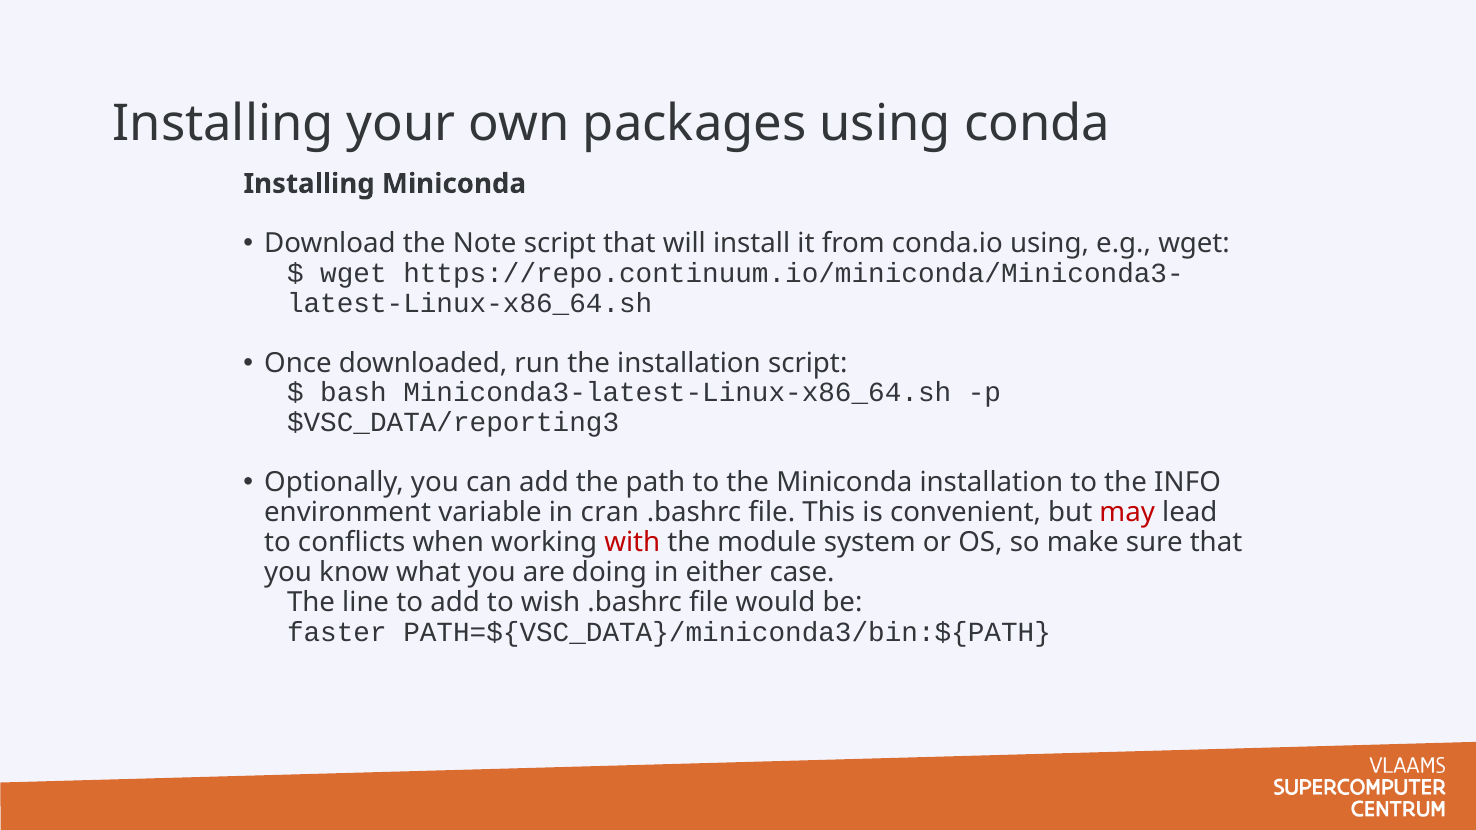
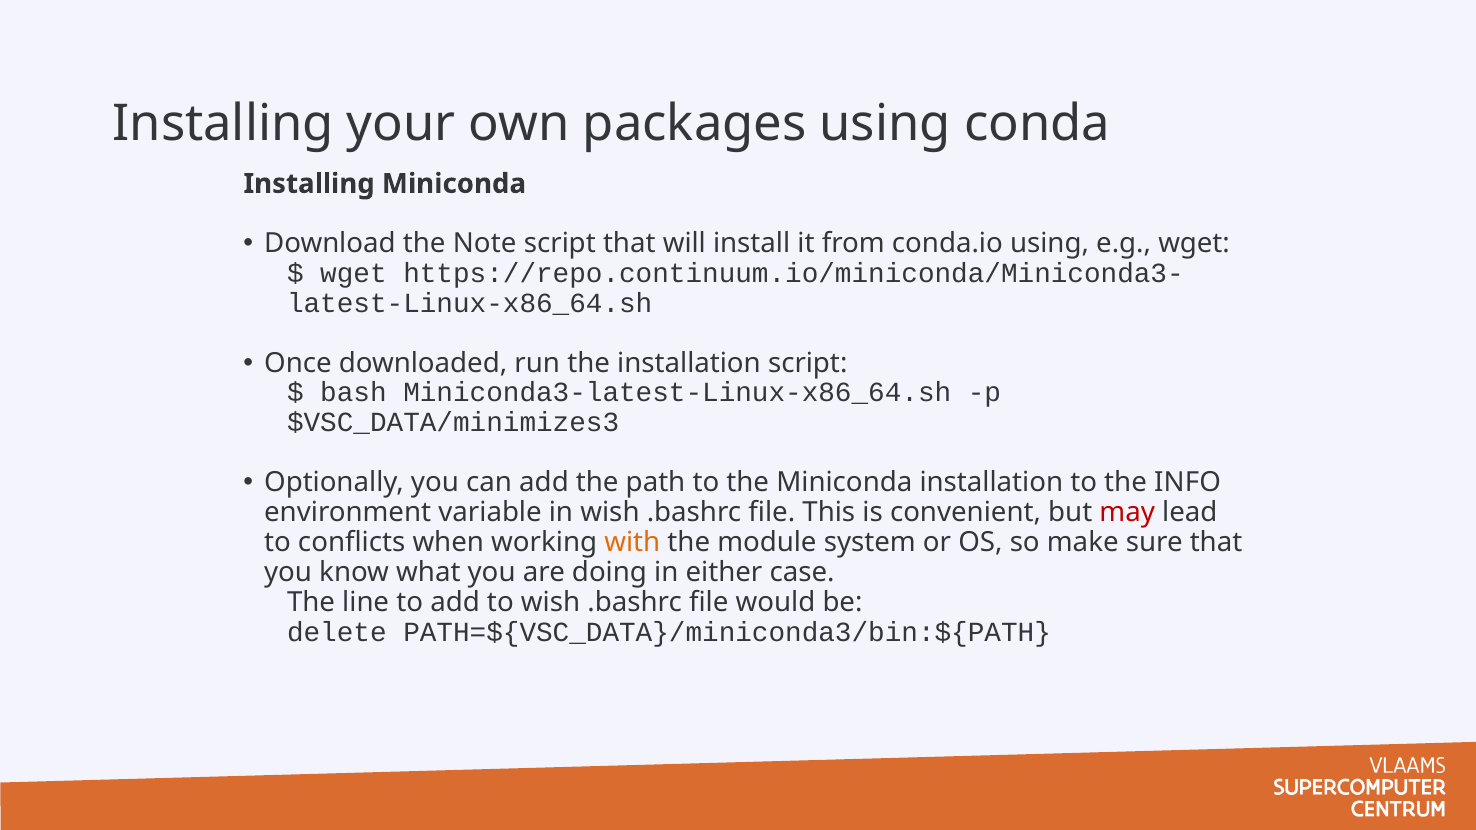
$VSC_DATA/reporting3: $VSC_DATA/reporting3 -> $VSC_DATA/minimizes3
in cran: cran -> wish
with colour: red -> orange
faster: faster -> delete
